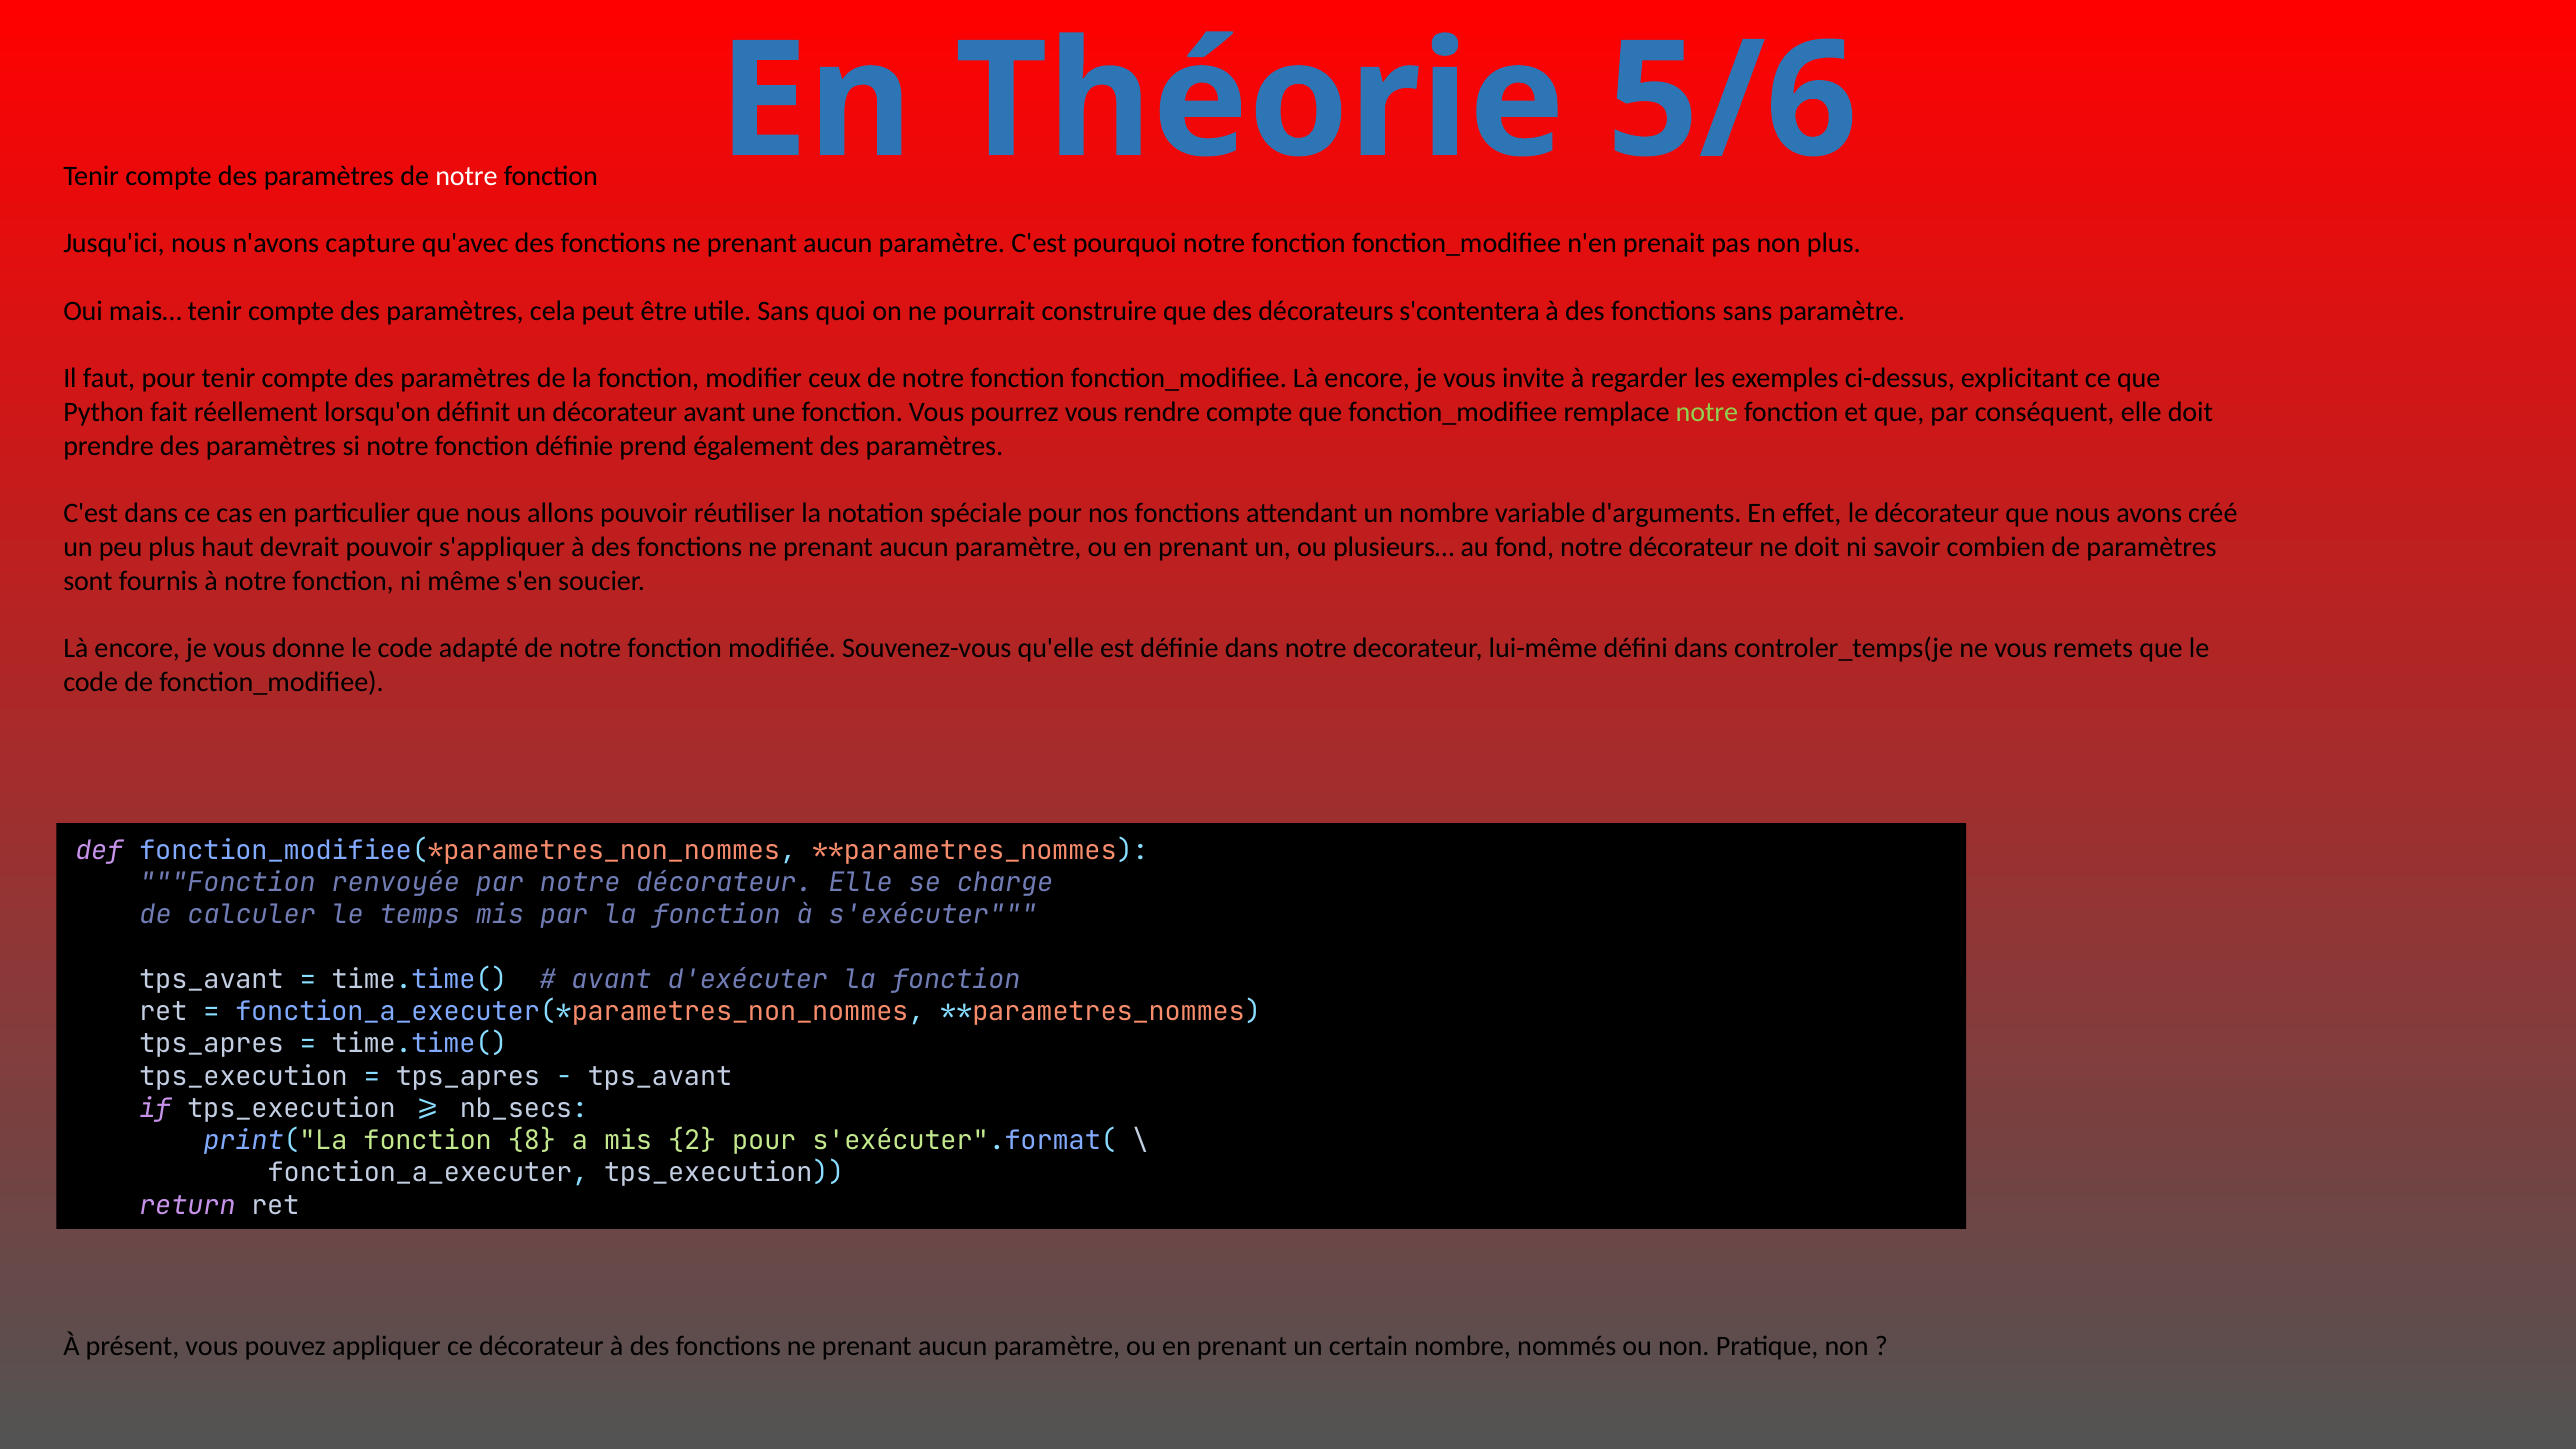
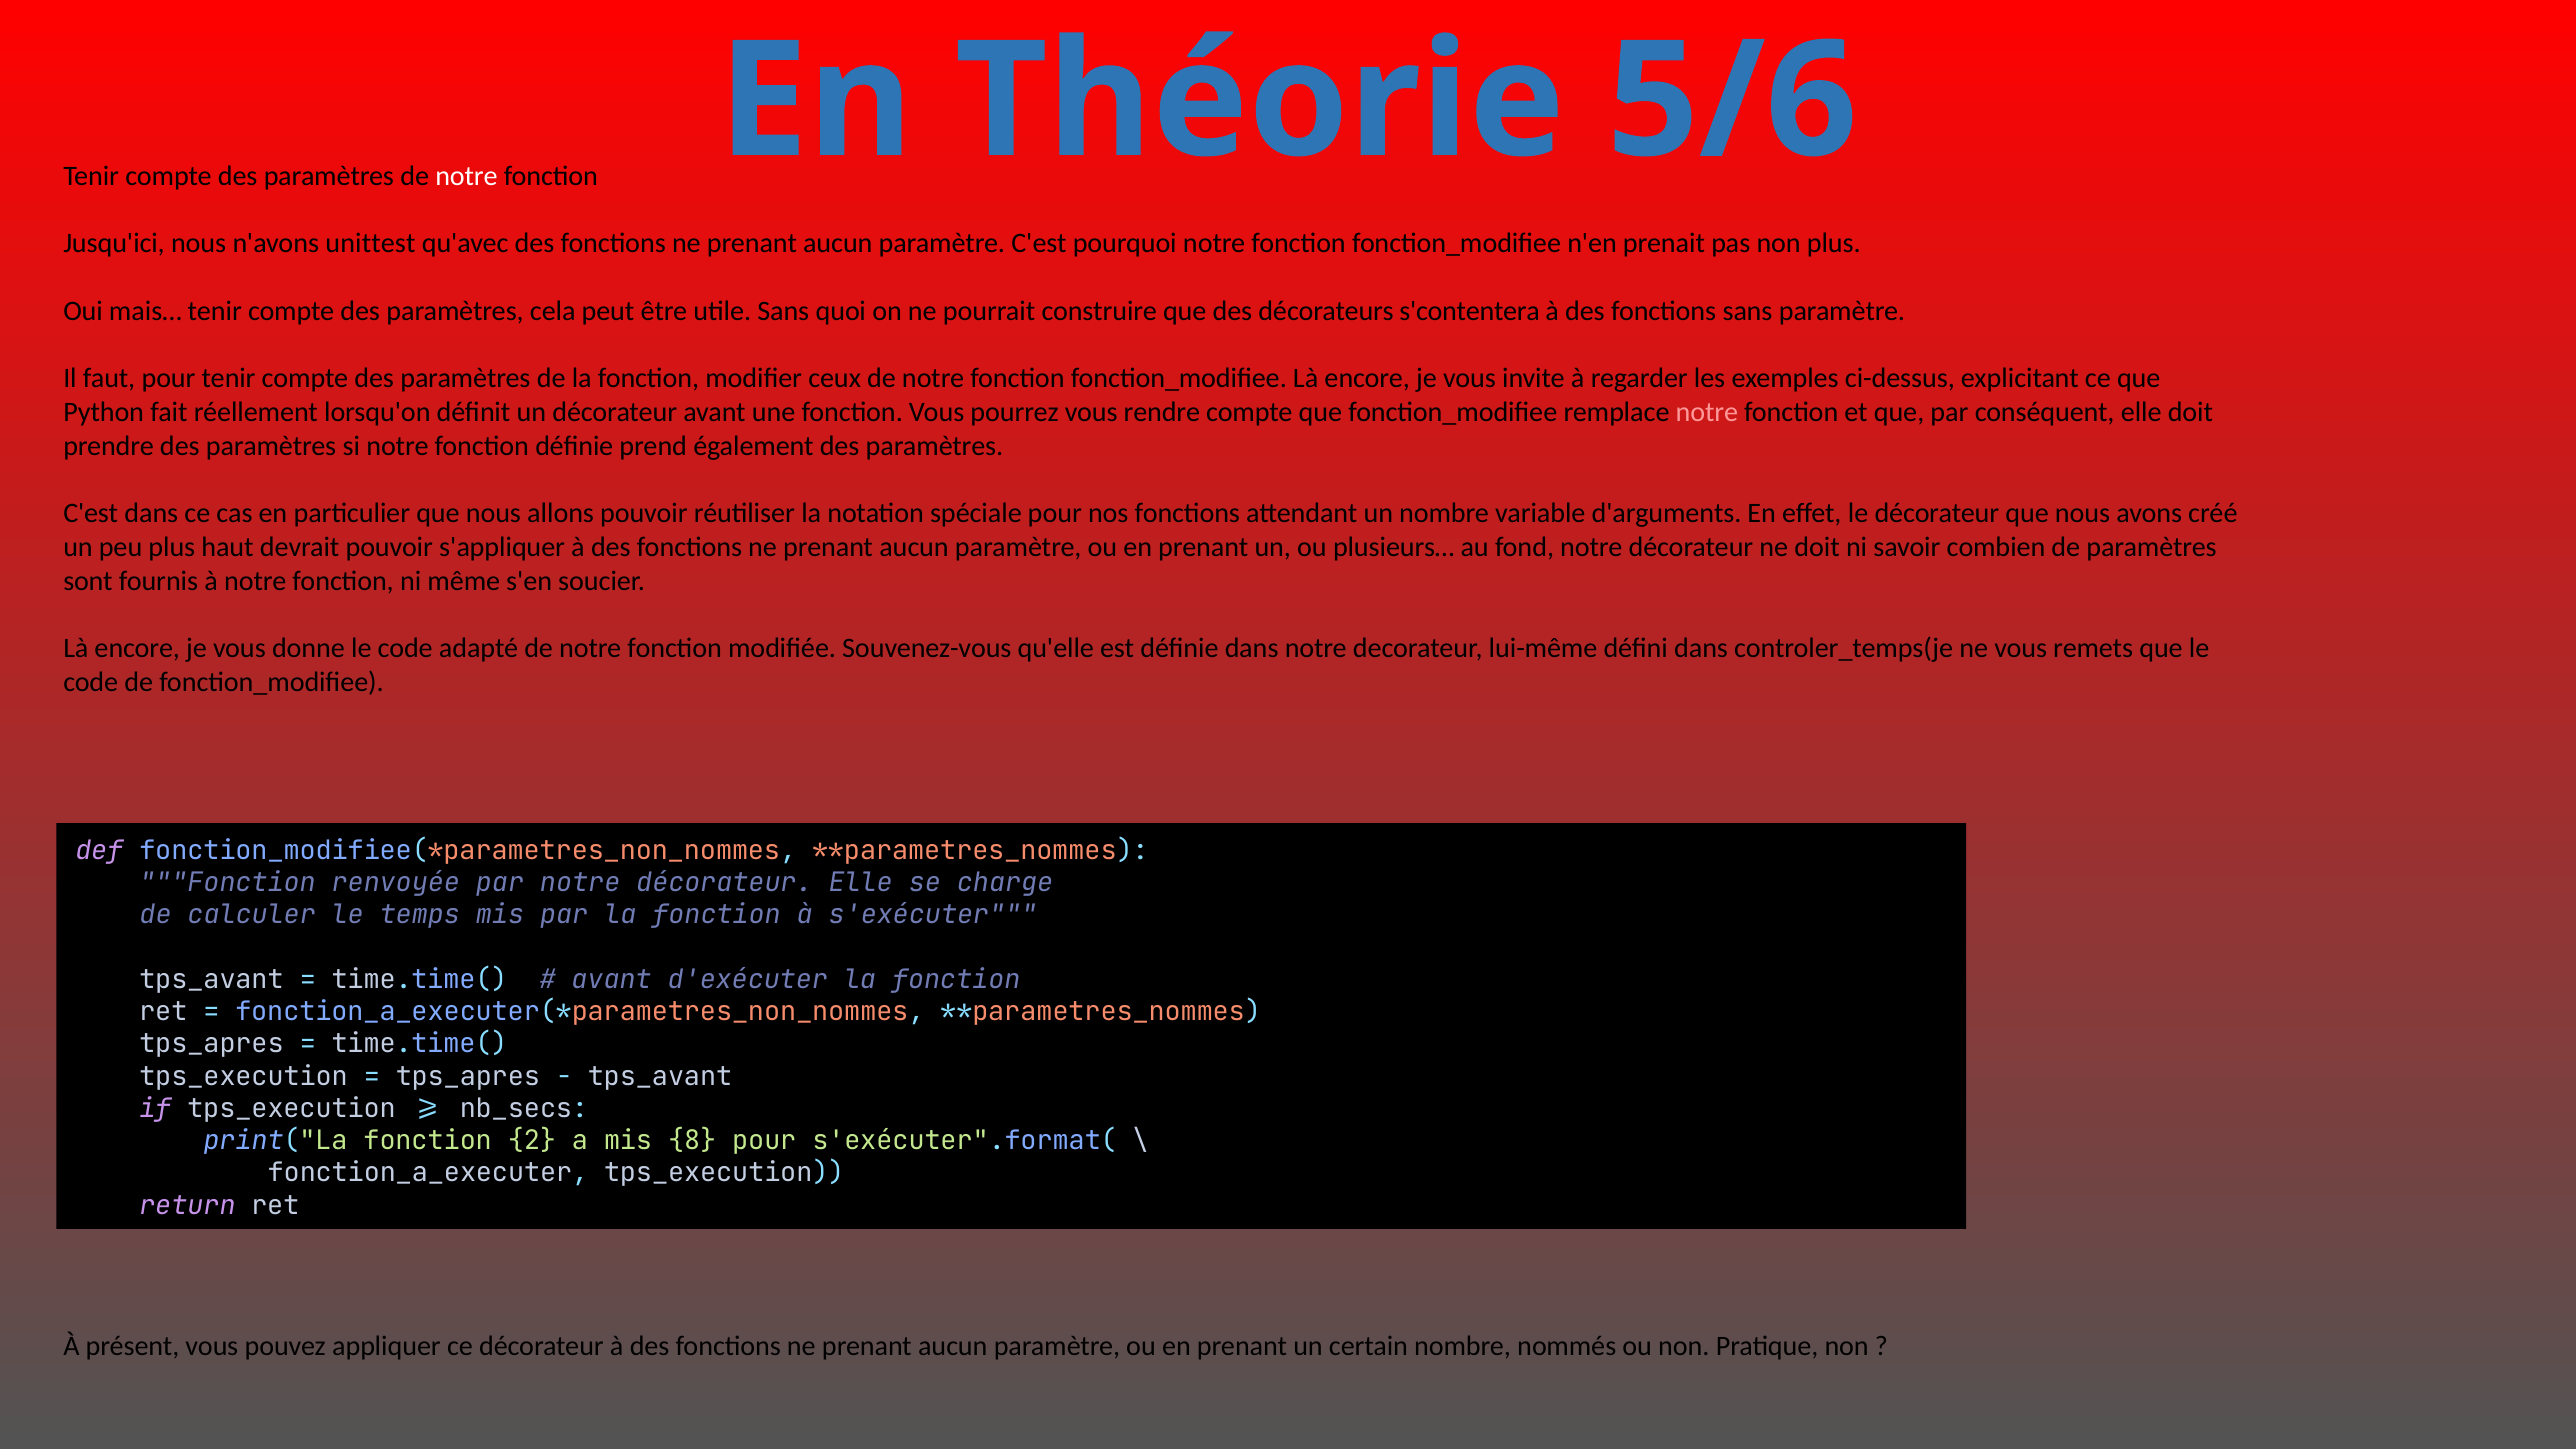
capture: capture -> unittest
notre at (1707, 412) colour: light green -> pink
8: 8 -> 2
2: 2 -> 8
